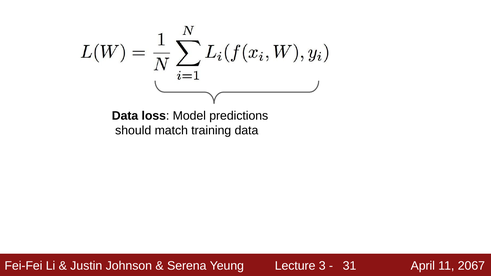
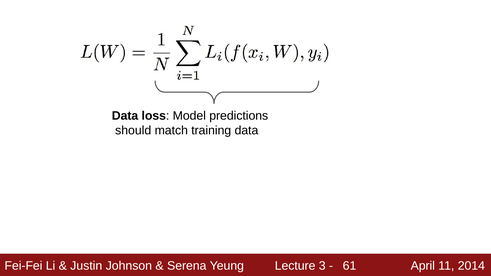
31: 31 -> 61
2067: 2067 -> 2014
